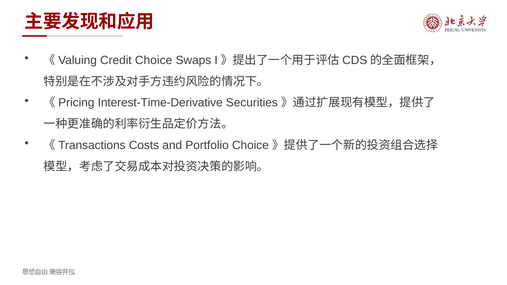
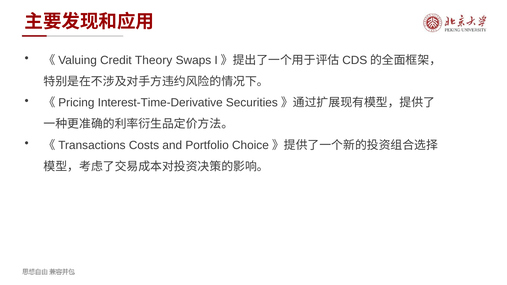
Credit Choice: Choice -> Theory
